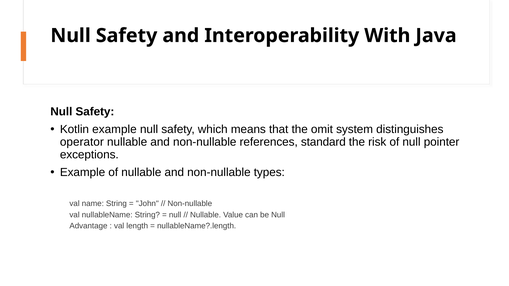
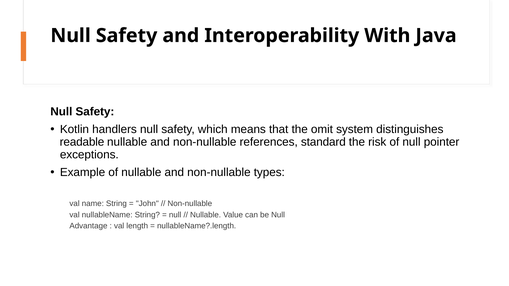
Kotlin example: example -> handlers
operator: operator -> readable
